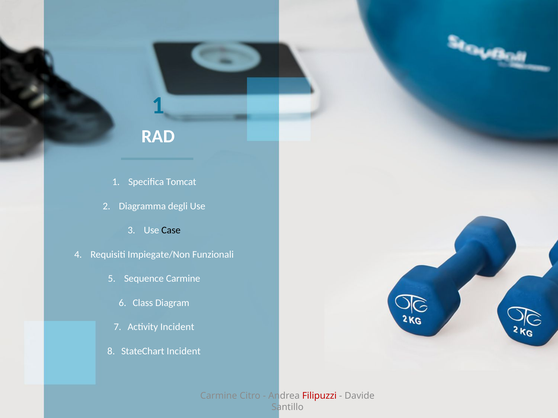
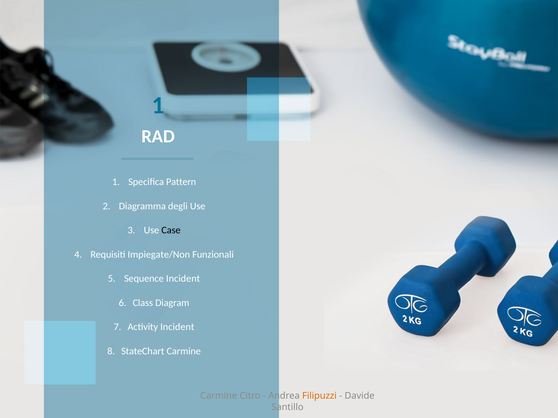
Tomcat: Tomcat -> Pattern
Sequence Carmine: Carmine -> Incident
StateChart Incident: Incident -> Carmine
Filipuzzi colour: red -> orange
